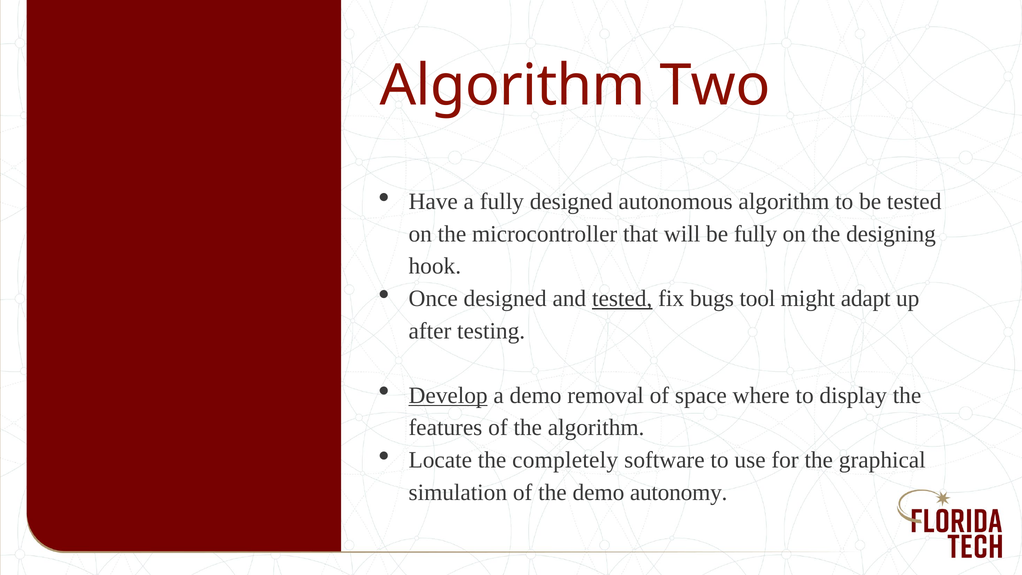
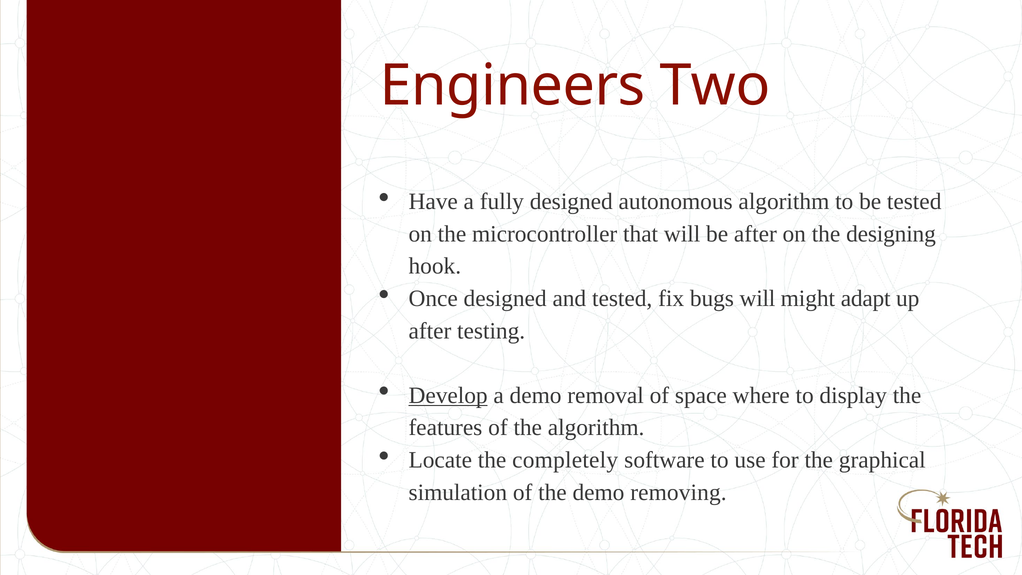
Algorithm at (513, 86): Algorithm -> Engineers
be fully: fully -> after
tested at (622, 298) underline: present -> none
bugs tool: tool -> will
autonomy: autonomy -> removing
